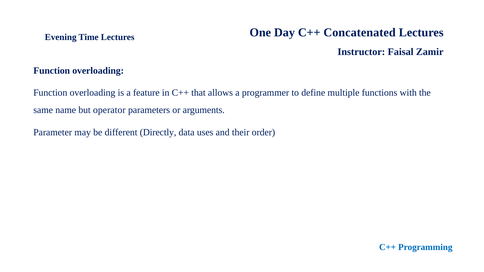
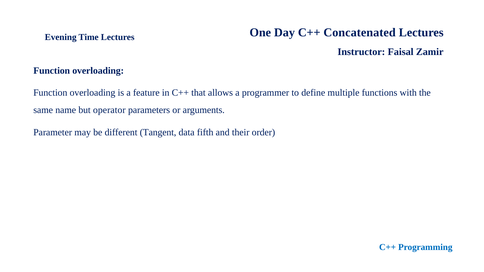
Directly: Directly -> Tangent
uses: uses -> fifth
